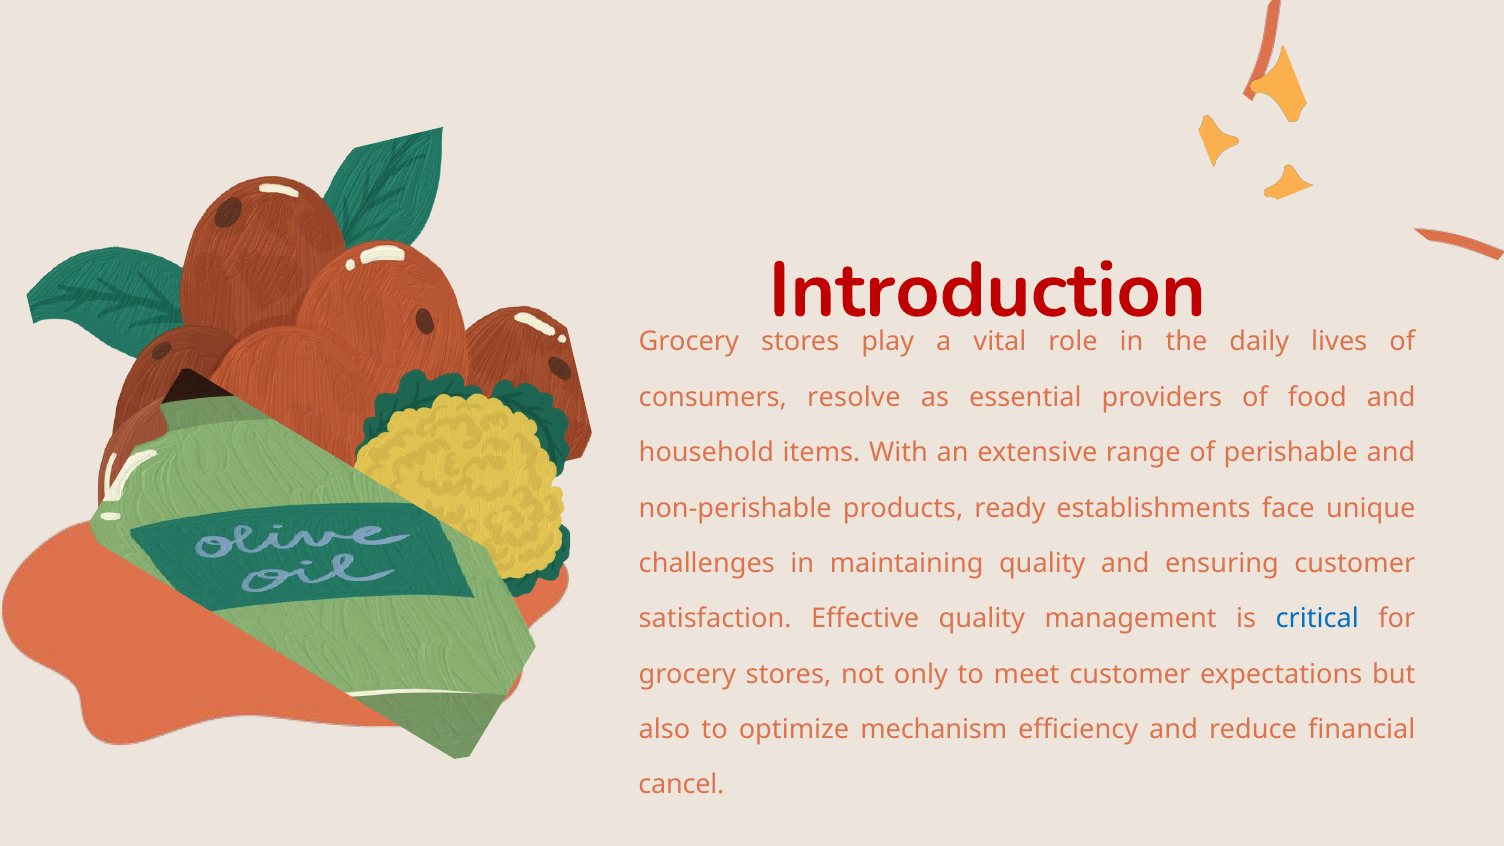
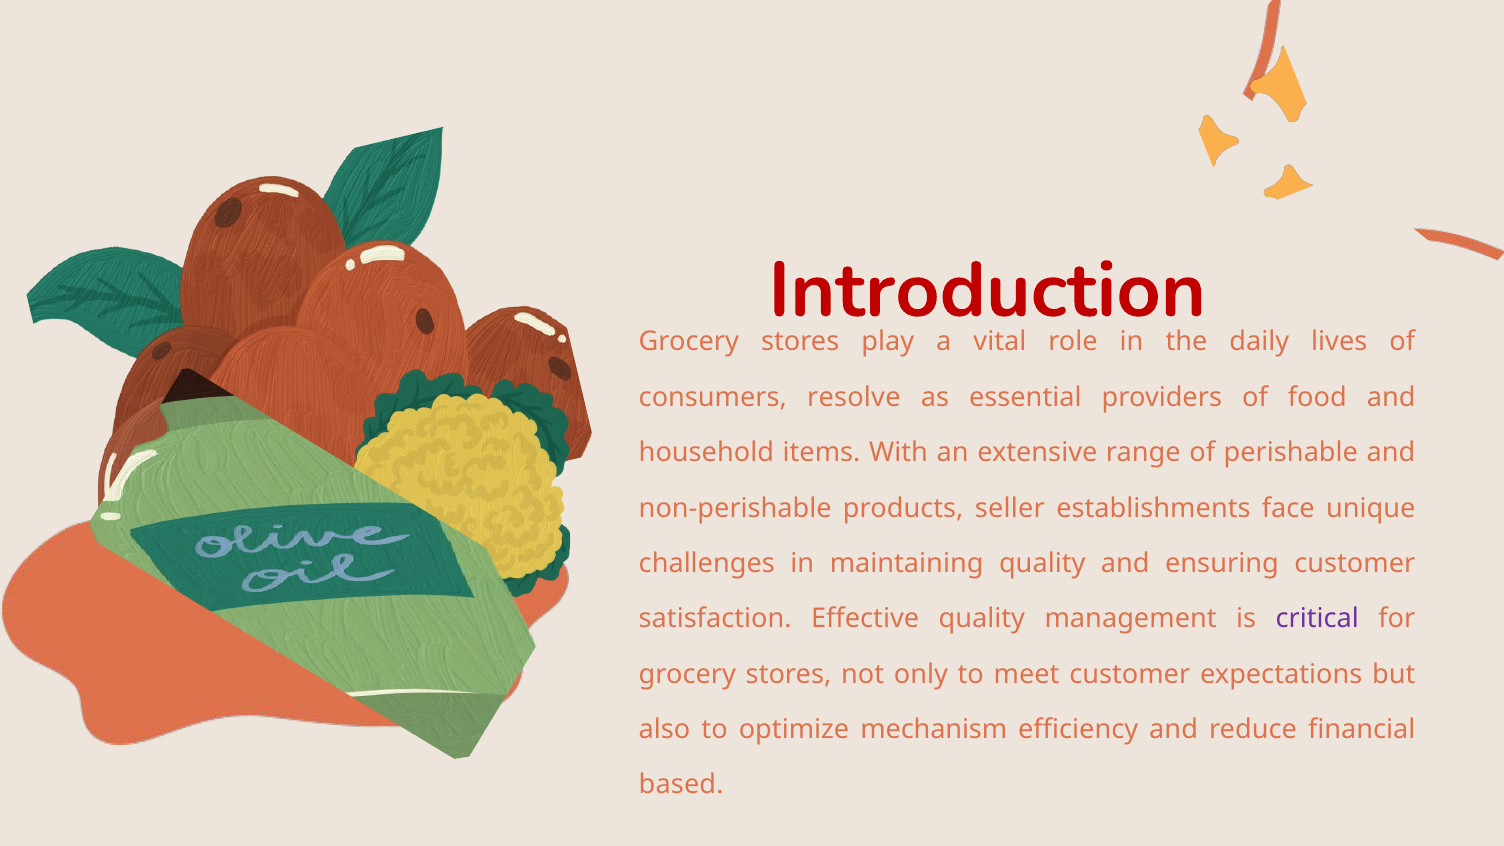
ready: ready -> seller
critical colour: blue -> purple
cancel: cancel -> based
